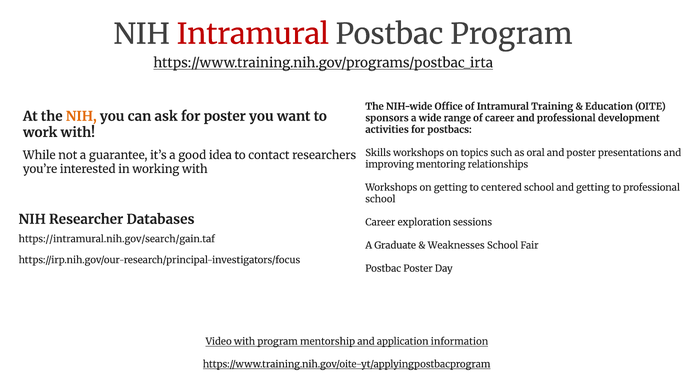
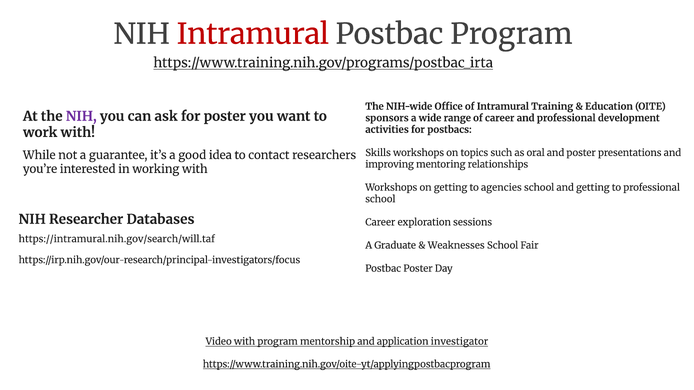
NIH at (81, 116) colour: orange -> purple
centered: centered -> agencies
https://intramural.nih.gov/search/gain.taf: https://intramural.nih.gov/search/gain.taf -> https://intramural.nih.gov/search/will.taf
information: information -> investigator
